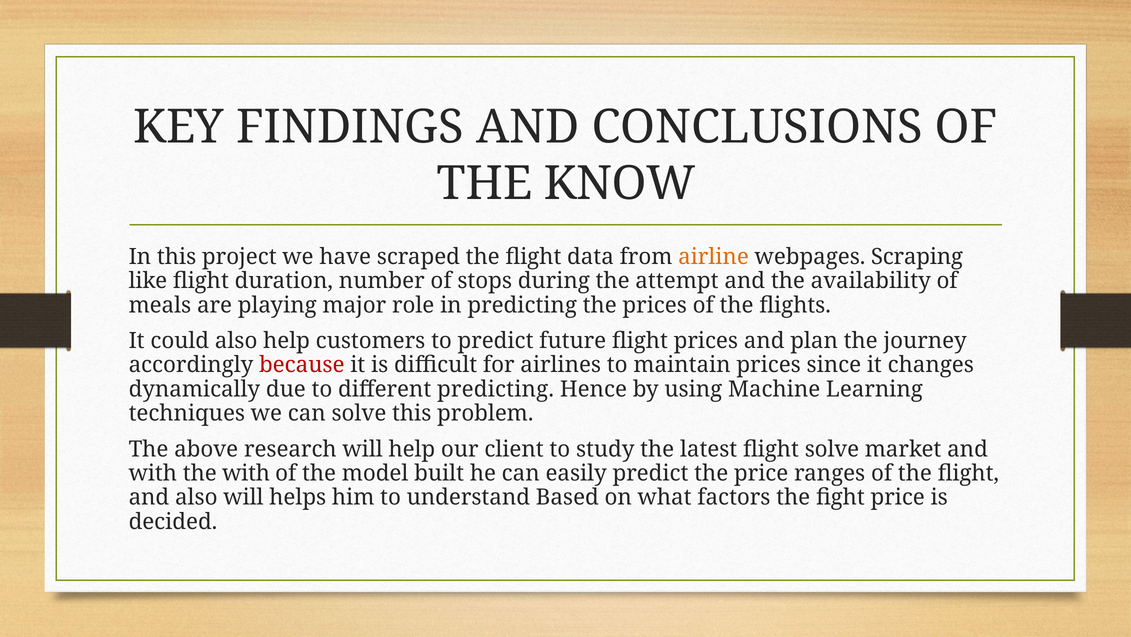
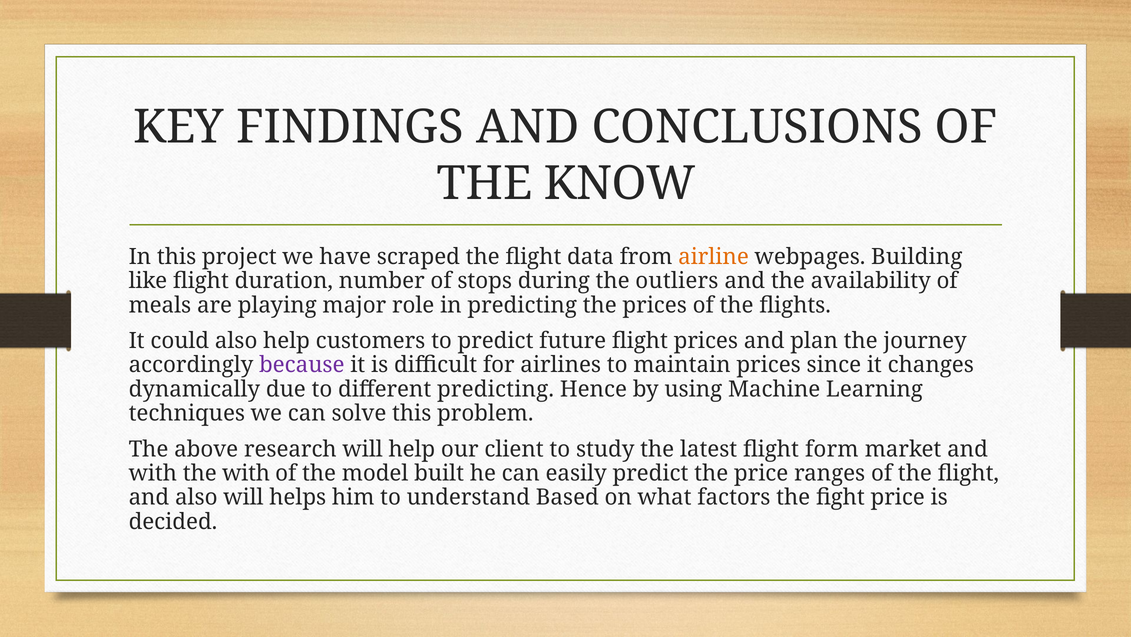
Scraping: Scraping -> Building
attempt: attempt -> outliers
because colour: red -> purple
flight solve: solve -> form
